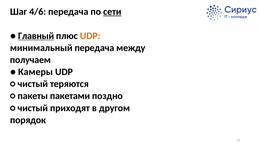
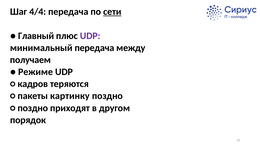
4/6: 4/6 -> 4/4
Главный underline: present -> none
UDP at (90, 36) colour: orange -> purple
Камеры: Камеры -> Режиме
чистый at (33, 83): чистый -> кадров
пакетами: пакетами -> картинку
чистый at (33, 107): чистый -> поздно
